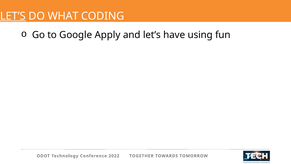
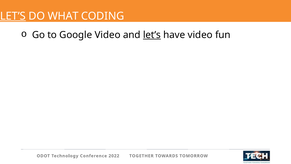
Google Apply: Apply -> Video
let’s at (152, 35) underline: none -> present
have using: using -> video
